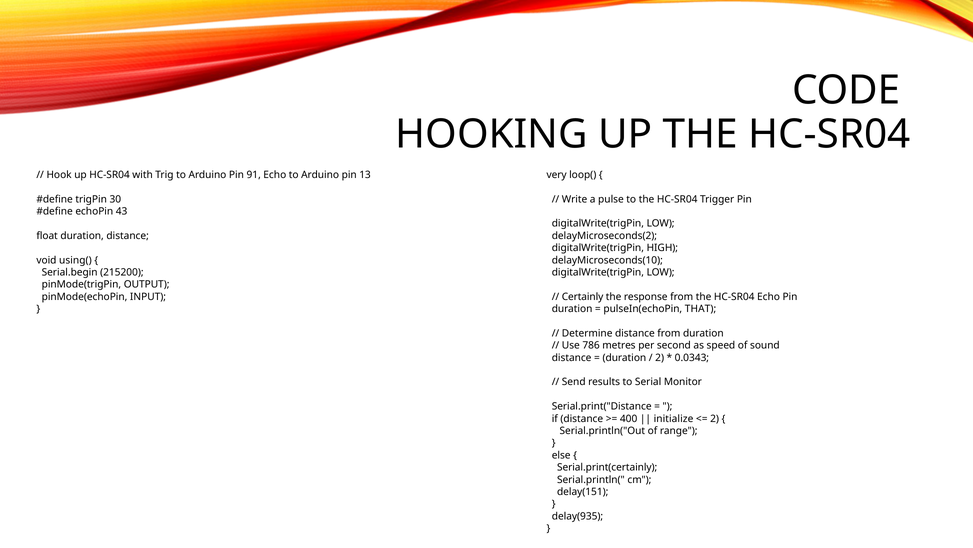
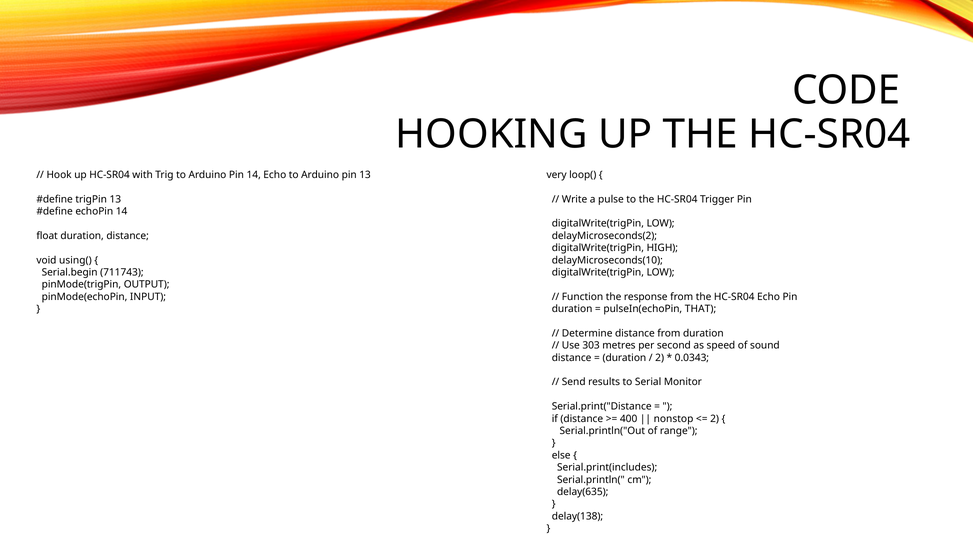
Pin 91: 91 -> 14
trigPin 30: 30 -> 13
echoPin 43: 43 -> 14
215200: 215200 -> 711743
Certainly: Certainly -> Function
786: 786 -> 303
initialize: initialize -> nonstop
Serial.print(certainly: Serial.print(certainly -> Serial.print(includes
delay(151: delay(151 -> delay(635
delay(935: delay(935 -> delay(138
